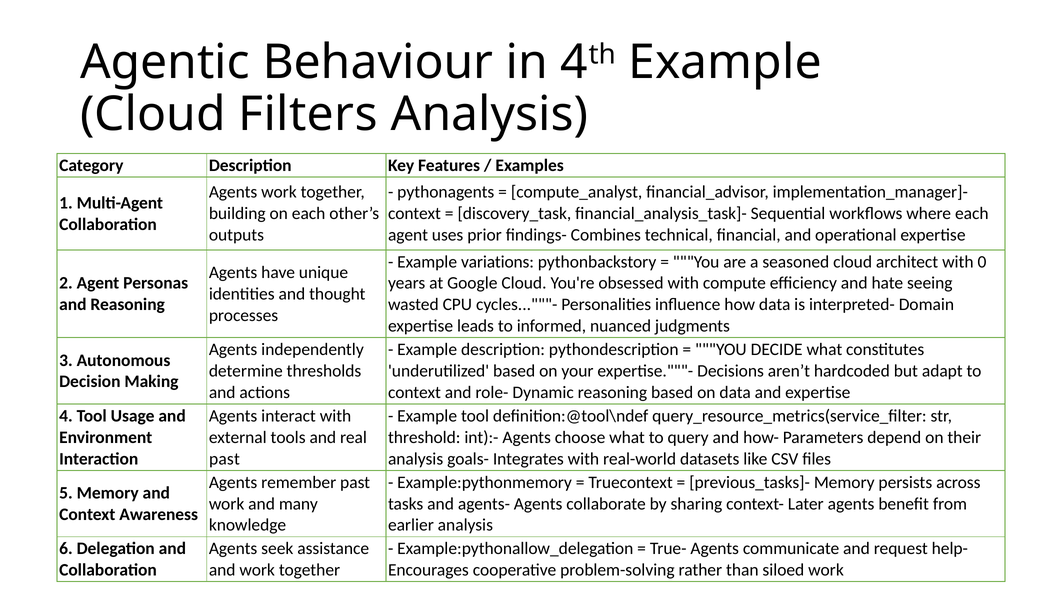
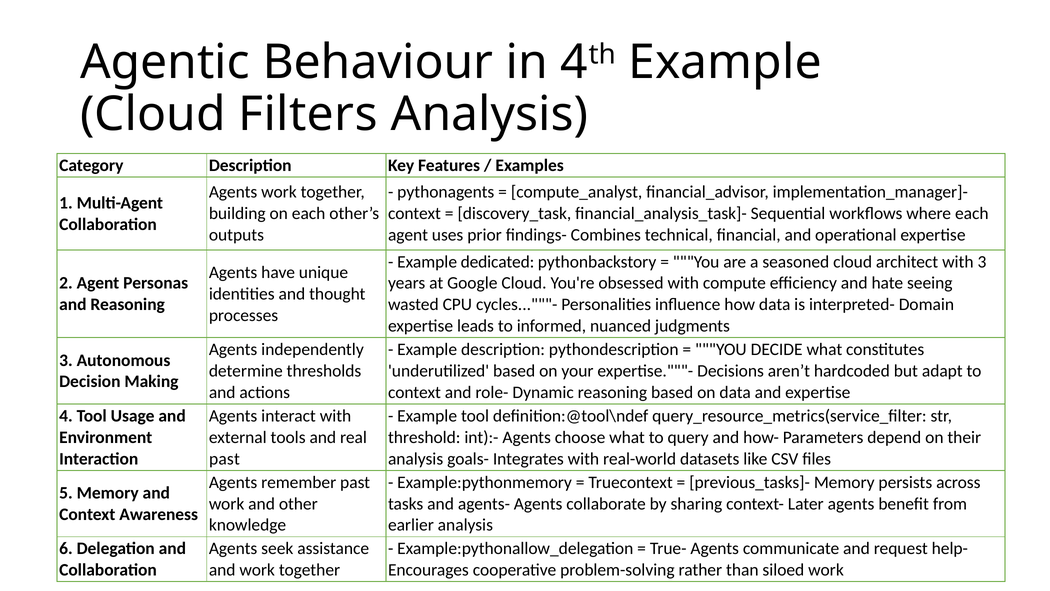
variations: variations -> dedicated
with 0: 0 -> 3
many: many -> other
